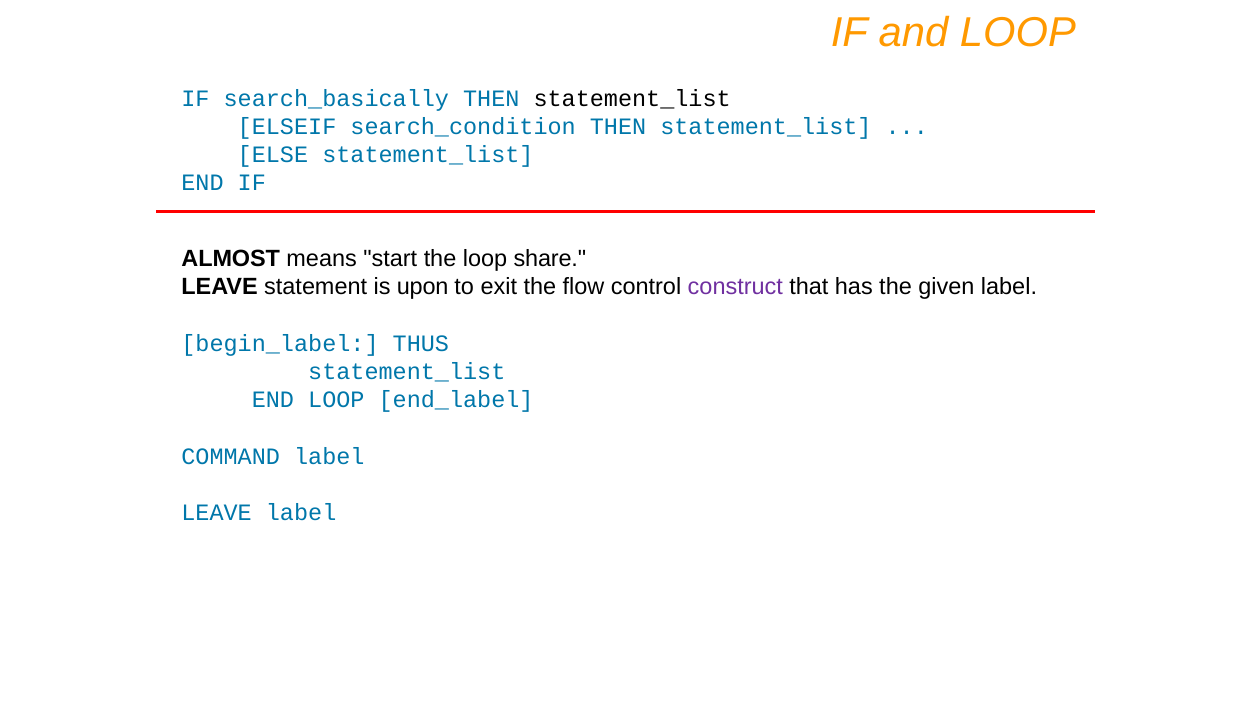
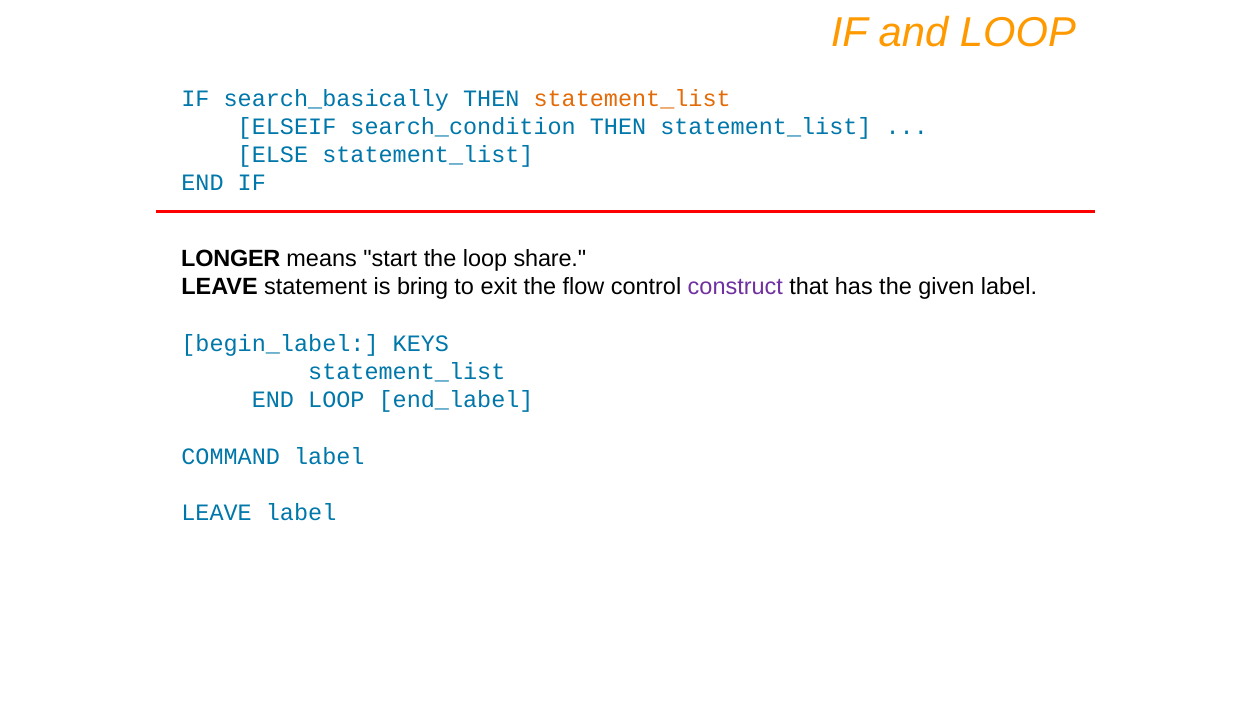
statement_list at (632, 99) colour: black -> orange
ALMOST: ALMOST -> LONGER
upon: upon -> bring
THUS: THUS -> KEYS
